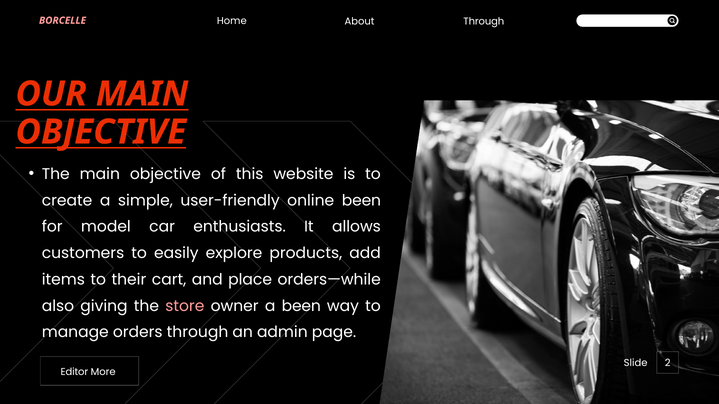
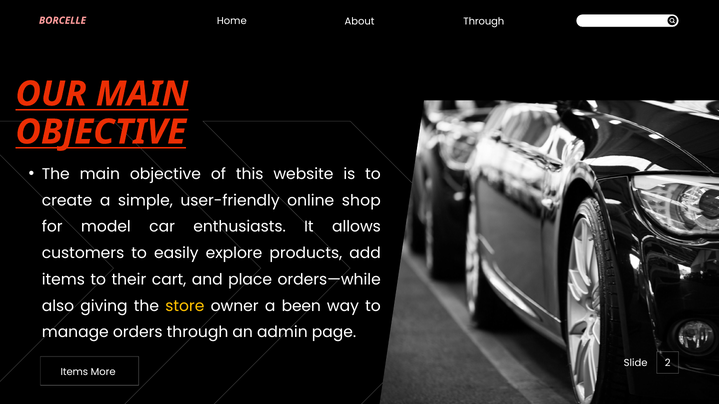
online been: been -> shop
store colour: pink -> yellow
Editor at (74, 372): Editor -> Items
